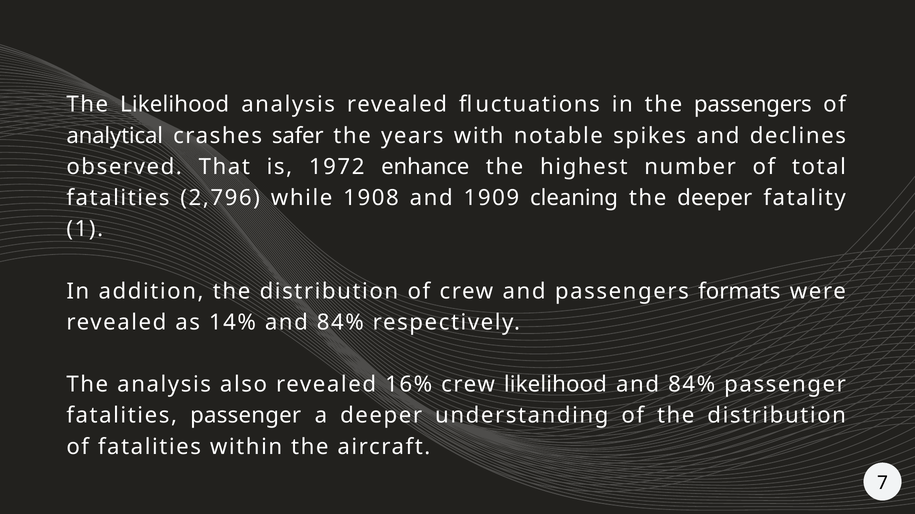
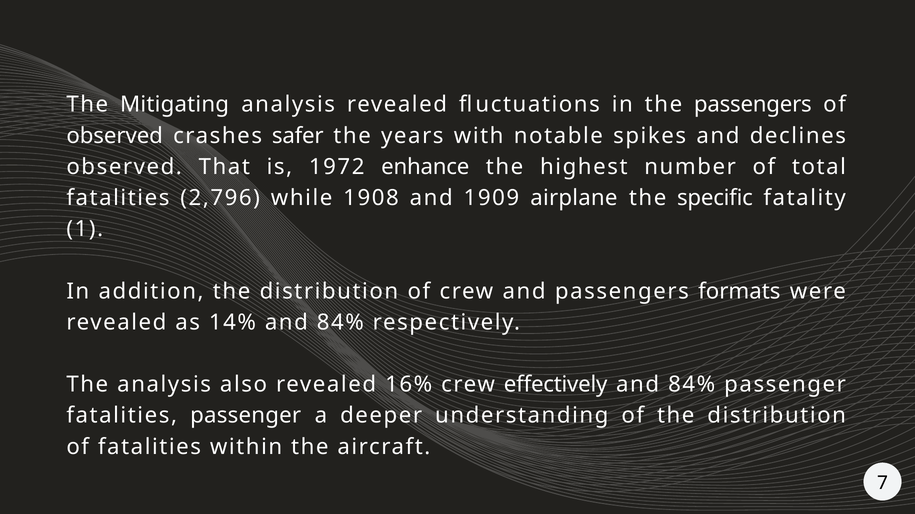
The Likelihood: Likelihood -> Mitigating
analytical at (115, 136): analytical -> observed
cleaning: cleaning -> airplane
the deeper: deeper -> specific
crew likelihood: likelihood -> effectively
